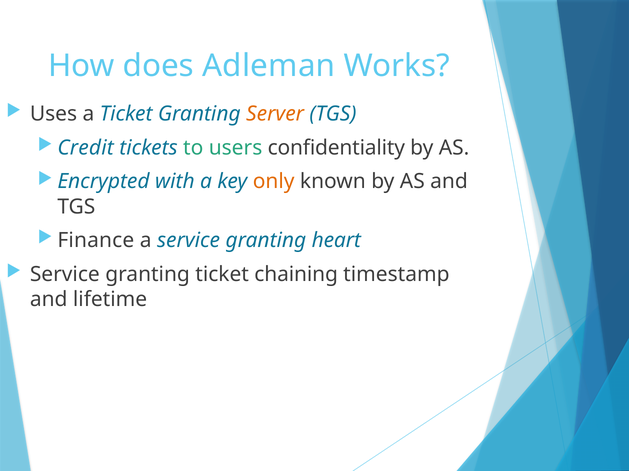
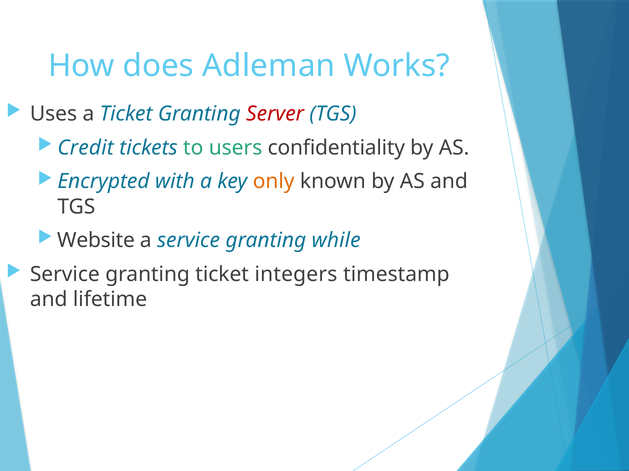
Server colour: orange -> red
Finance: Finance -> Website
heart: heart -> while
chaining: chaining -> integers
